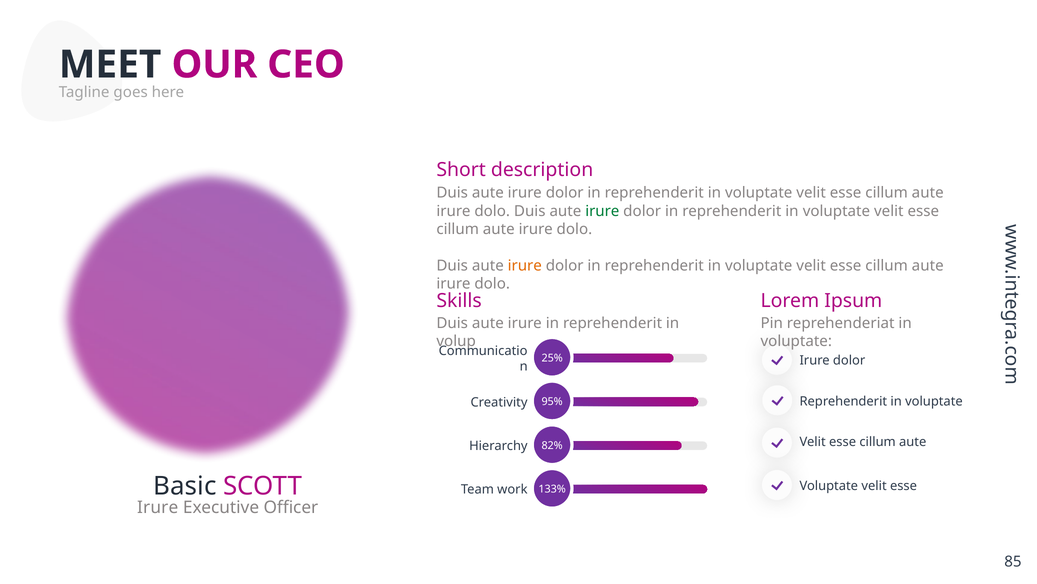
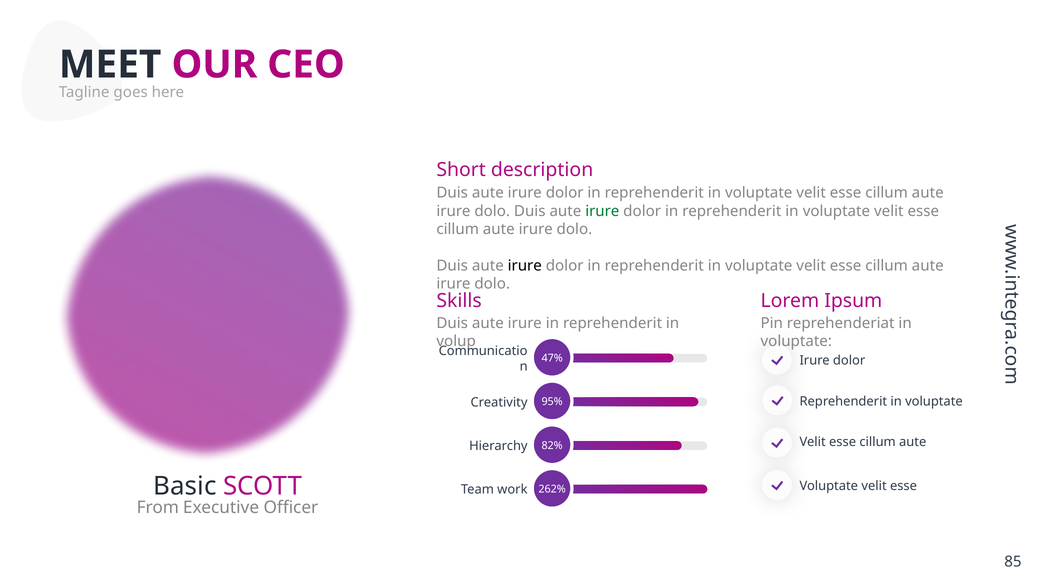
irure at (525, 265) colour: orange -> black
25%: 25% -> 47%
133%: 133% -> 262%
Irure at (158, 507): Irure -> From
